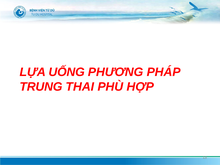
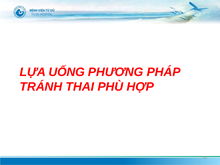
TRUNG: TRUNG -> TRÁNH
